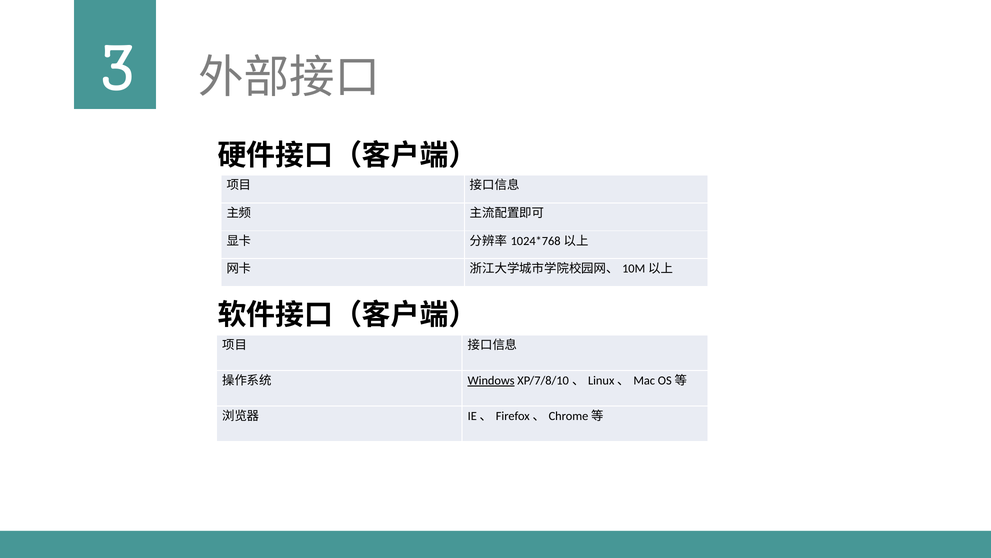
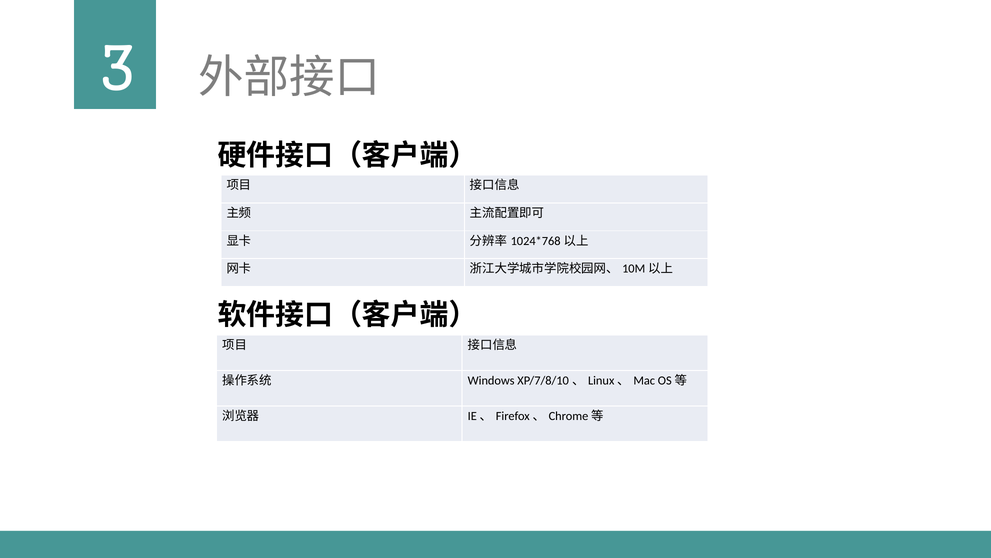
Windows underline: present -> none
